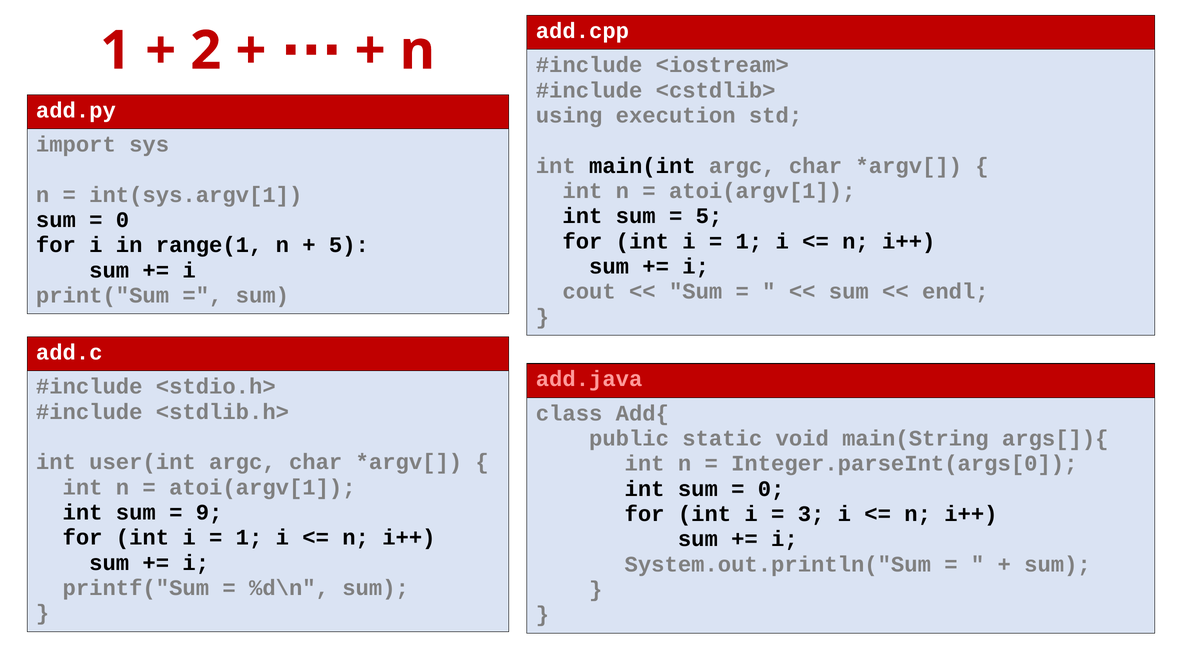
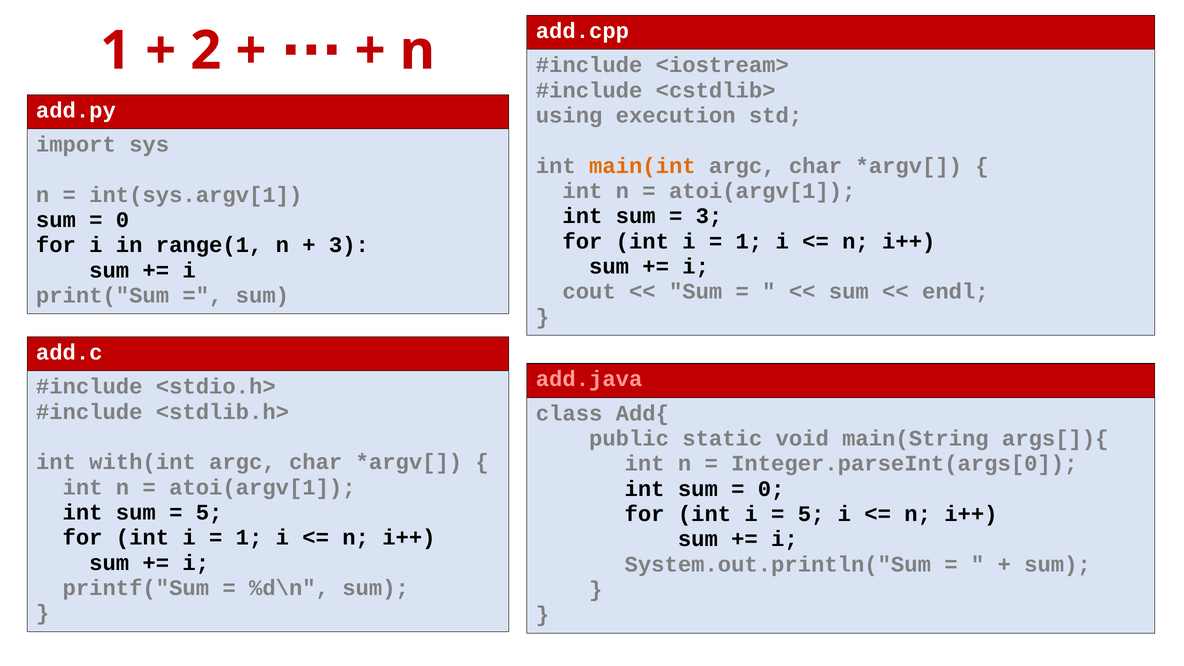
main(int colour: black -> orange
5 at (709, 216): 5 -> 3
5 at (349, 245): 5 -> 3
user(int: user(int -> with(int
9 at (209, 512): 9 -> 5
3 at (811, 514): 3 -> 5
